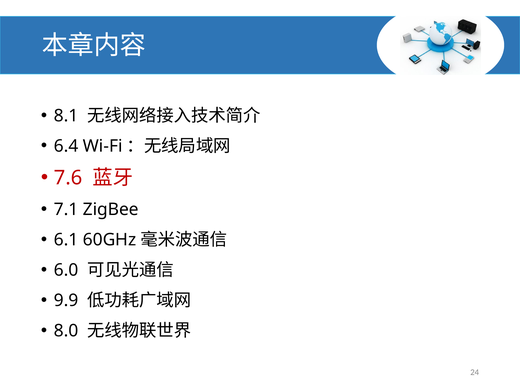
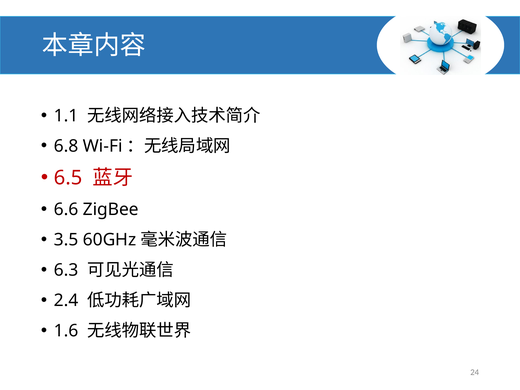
8.1: 8.1 -> 1.1
6.4: 6.4 -> 6.8
7.6: 7.6 -> 6.5
7.1: 7.1 -> 6.6
6.1: 6.1 -> 3.5
6.0: 6.0 -> 6.3
9.9: 9.9 -> 2.4
8.0: 8.0 -> 1.6
